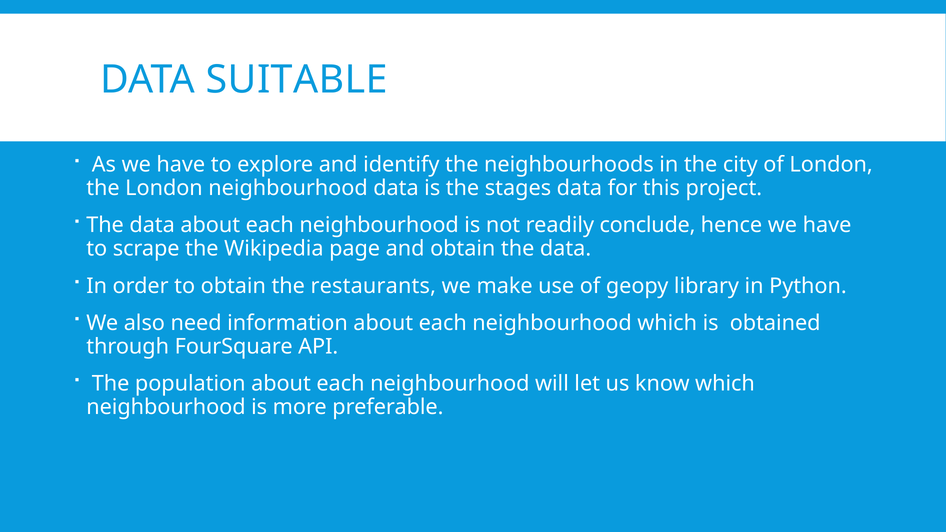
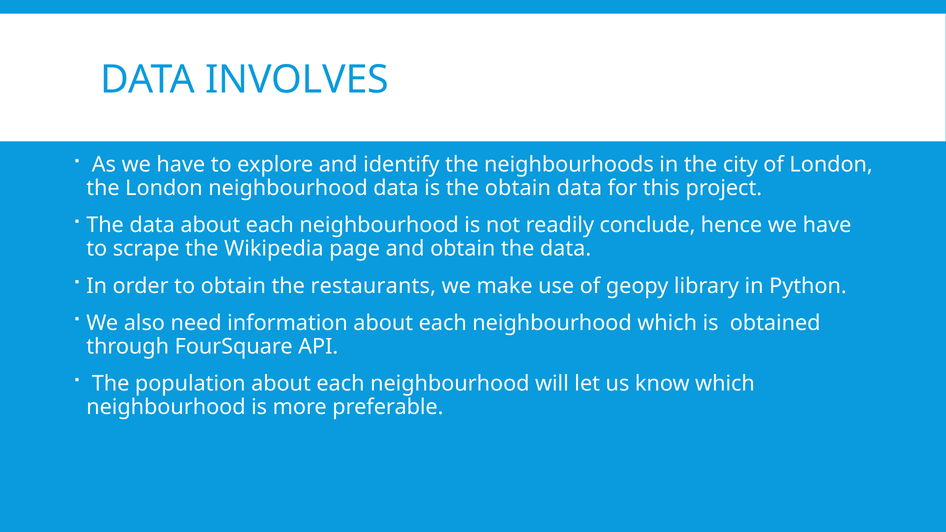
SUITABLE: SUITABLE -> INVOLVES
the stages: stages -> obtain
